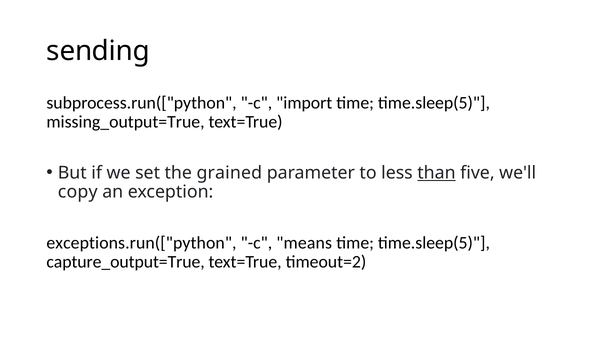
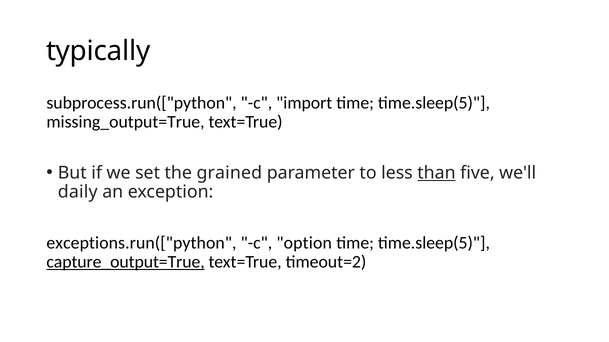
sending: sending -> typically
copy: copy -> daily
means: means -> option
capture_output=True underline: none -> present
